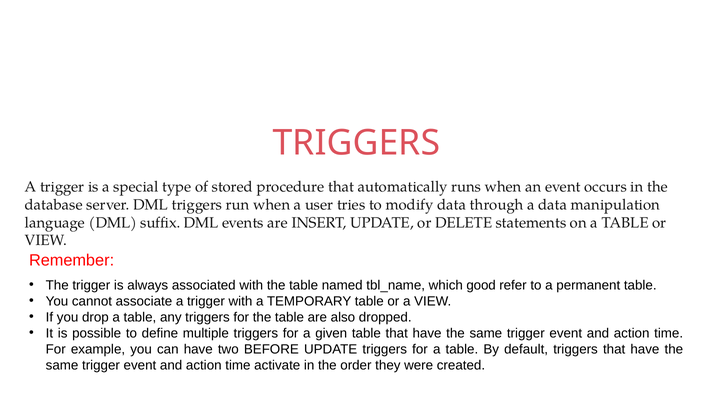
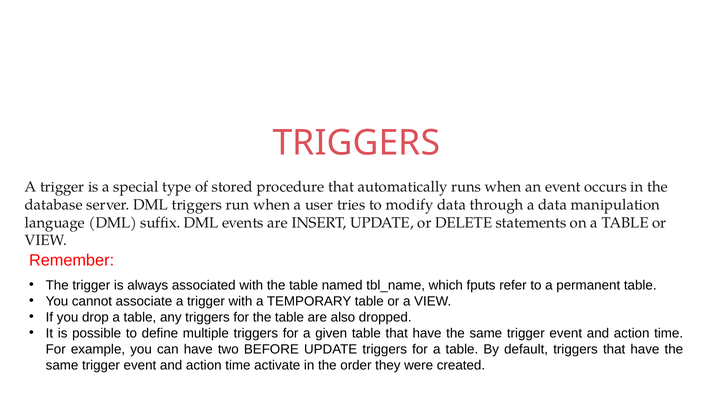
good: good -> fputs
